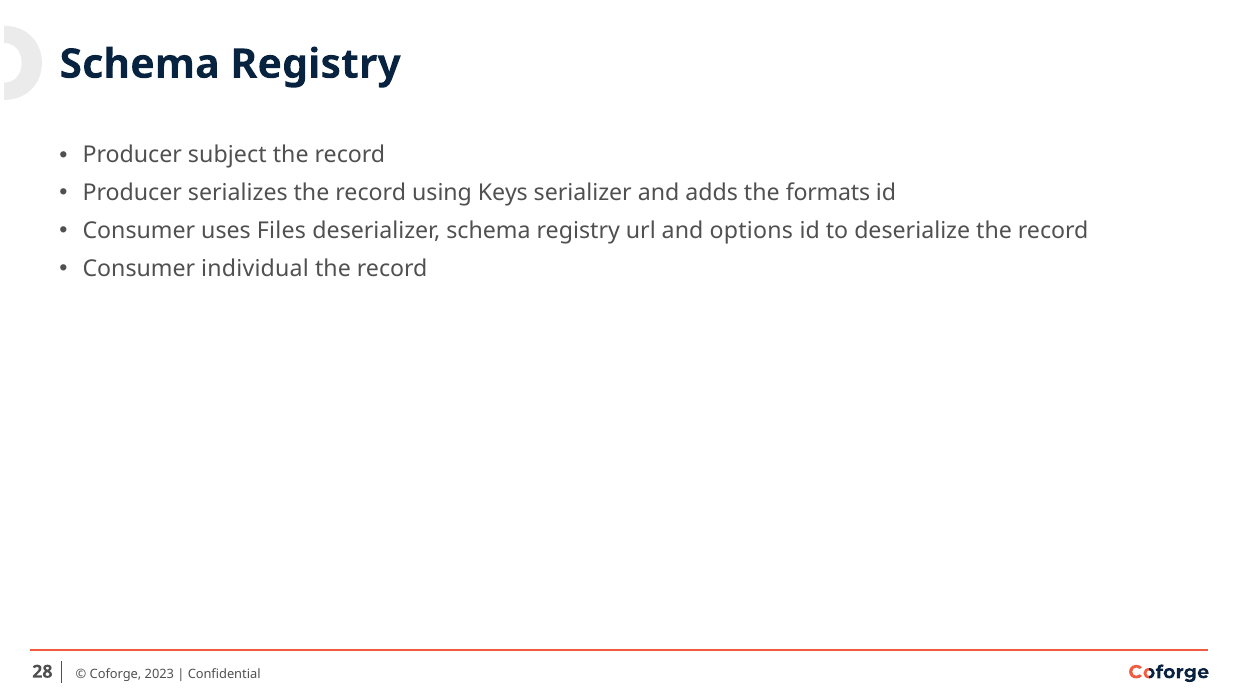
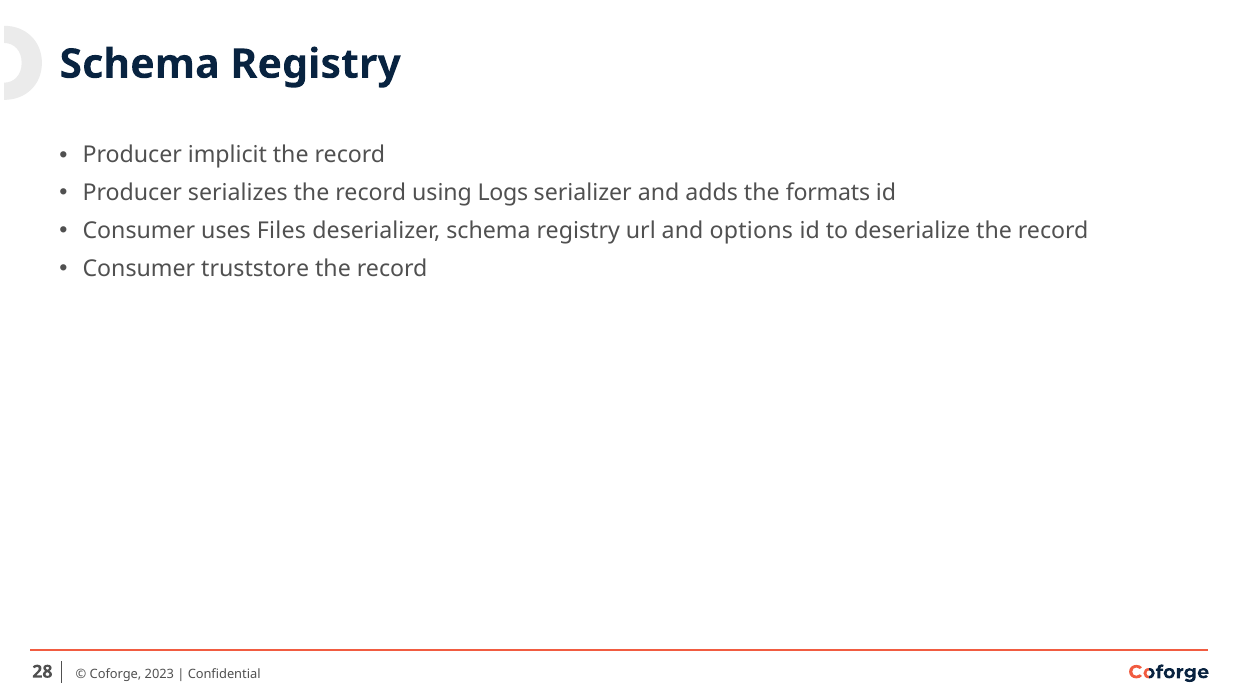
subject: subject -> implicit
Keys: Keys -> Logs
individual: individual -> truststore
